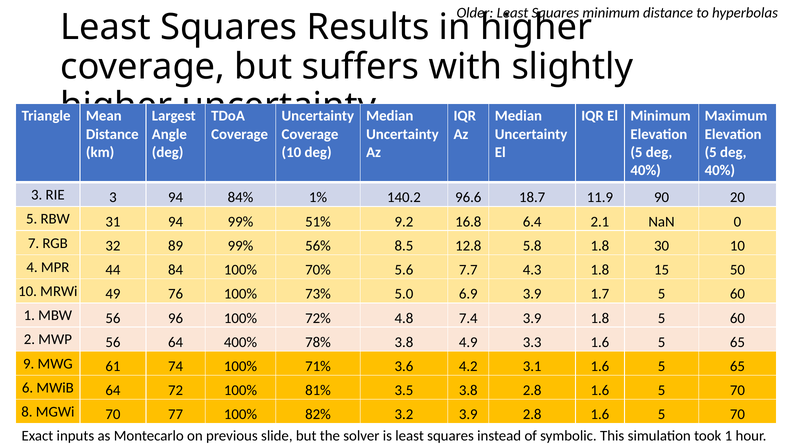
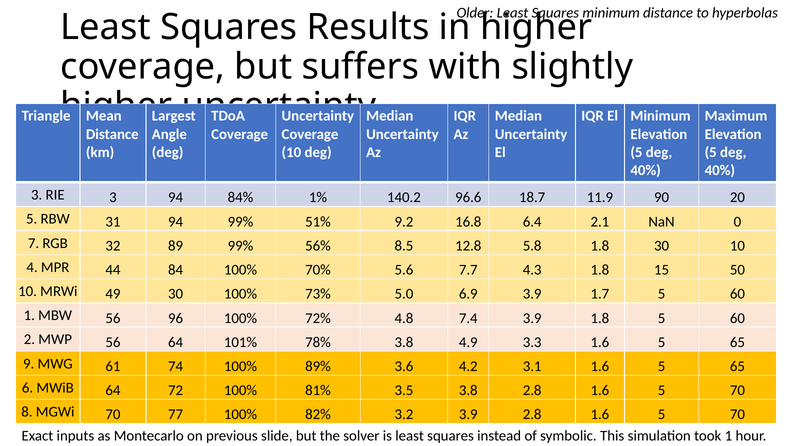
49 76: 76 -> 30
400%: 400% -> 101%
71%: 71% -> 89%
